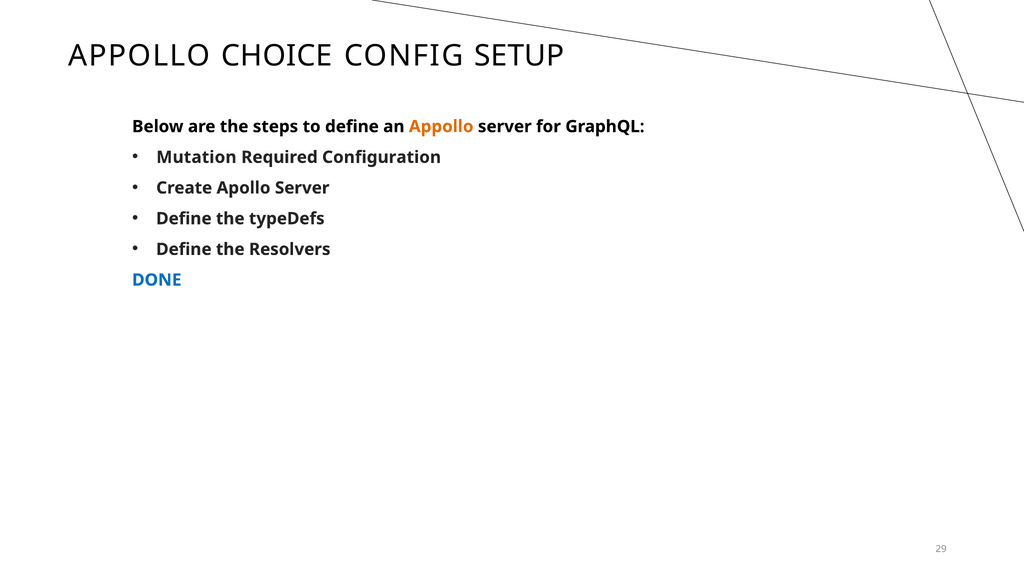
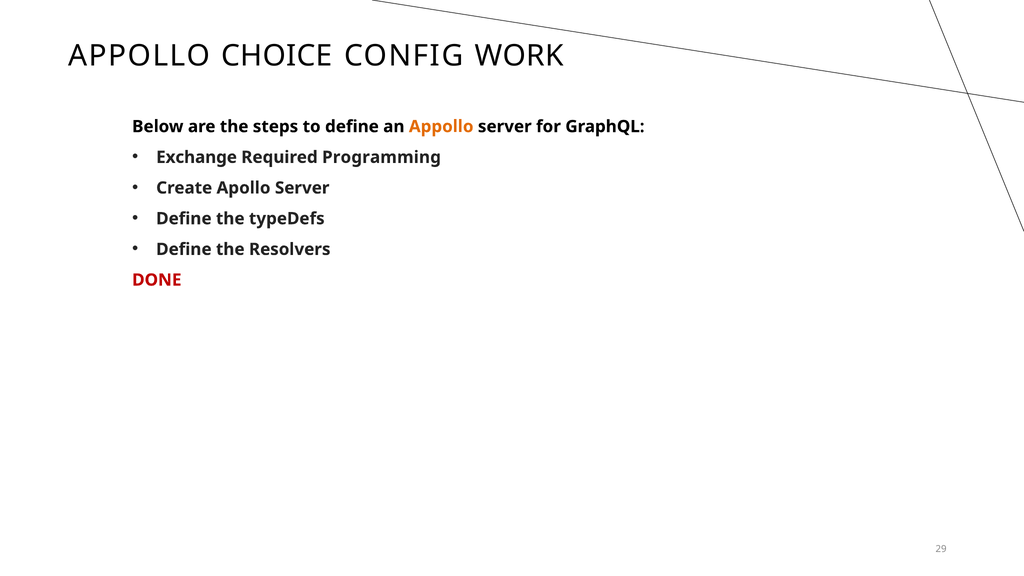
SETUP: SETUP -> WORK
Mutation: Mutation -> Exchange
Configuration: Configuration -> Programming
DONE colour: blue -> red
